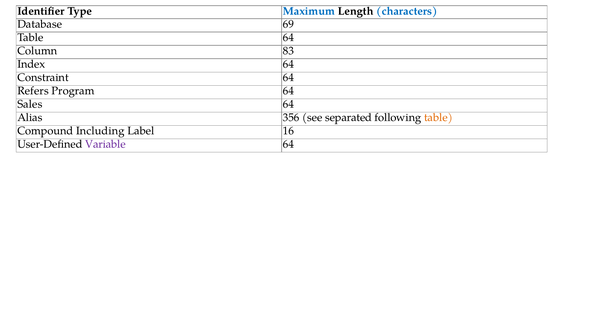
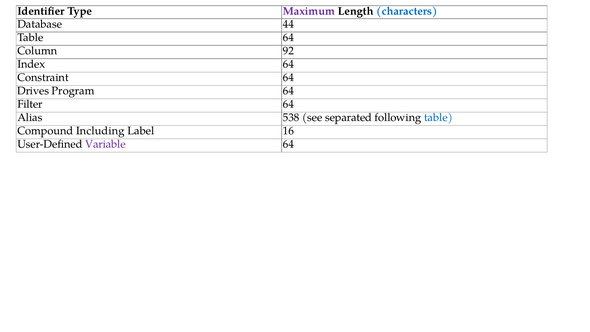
Maximum colour: blue -> purple
69: 69 -> 44
83: 83 -> 92
Refers: Refers -> Drives
Sales: Sales -> Filter
356: 356 -> 538
table at (438, 118) colour: orange -> blue
